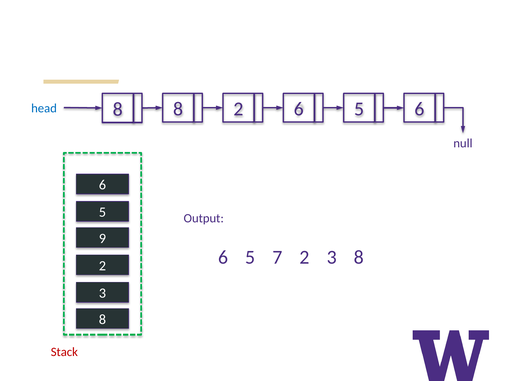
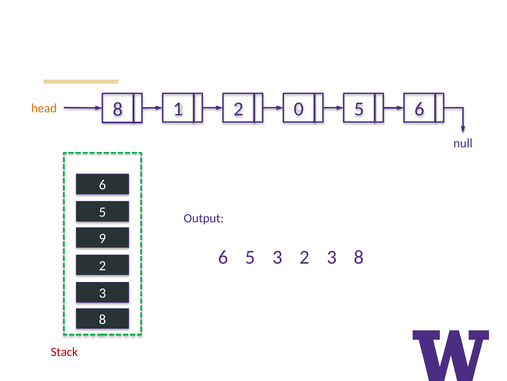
8 8: 8 -> 1
2 6: 6 -> 0
head colour: blue -> orange
5 7: 7 -> 3
